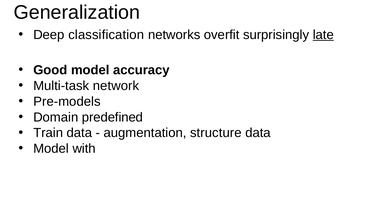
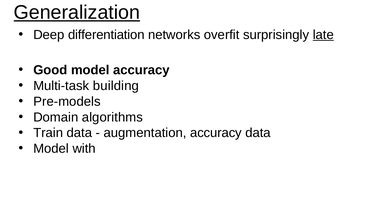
Generalization underline: none -> present
classification: classification -> differentiation
network: network -> building
predefined: predefined -> algorithms
augmentation structure: structure -> accuracy
